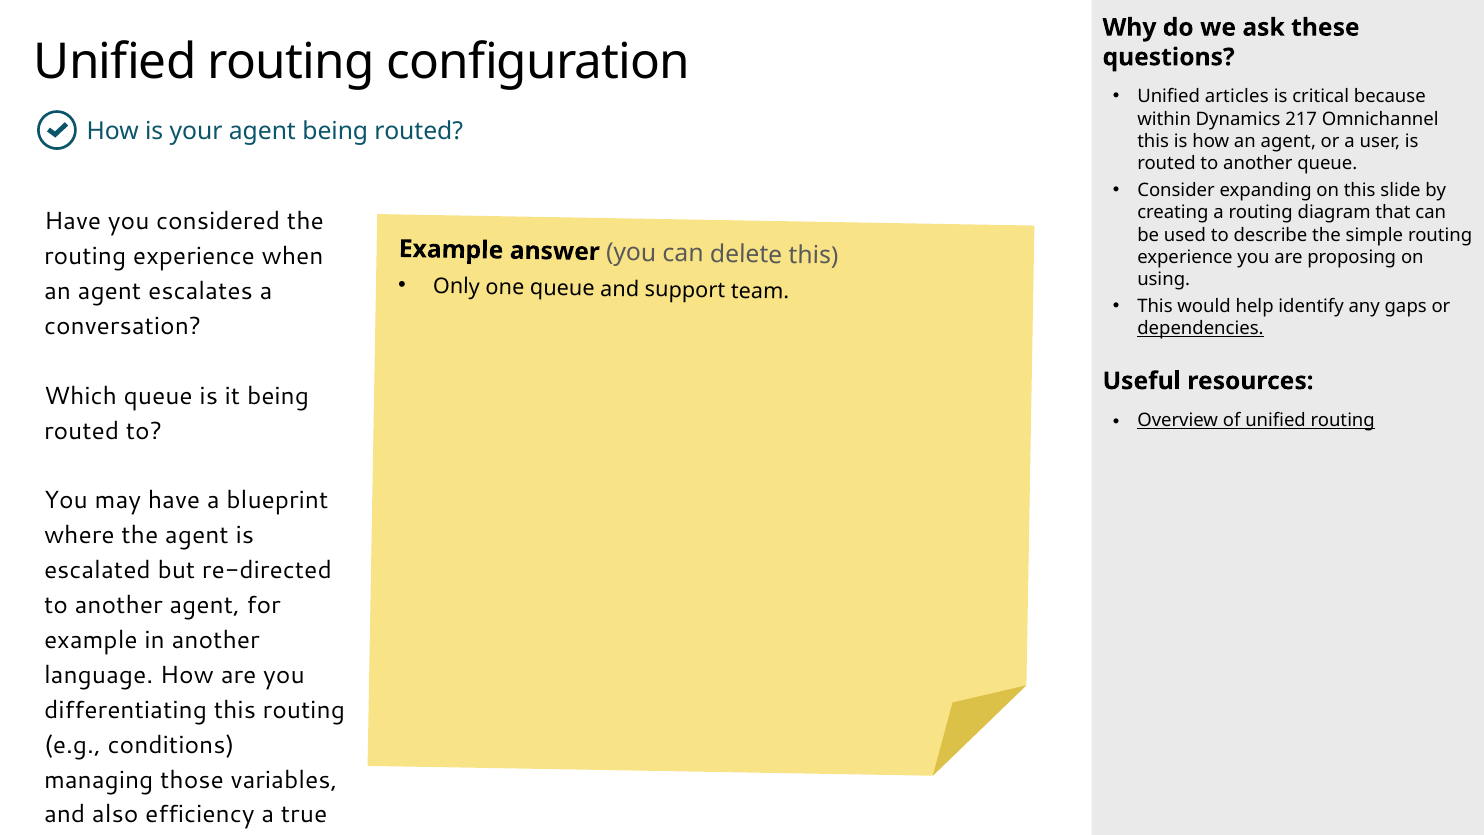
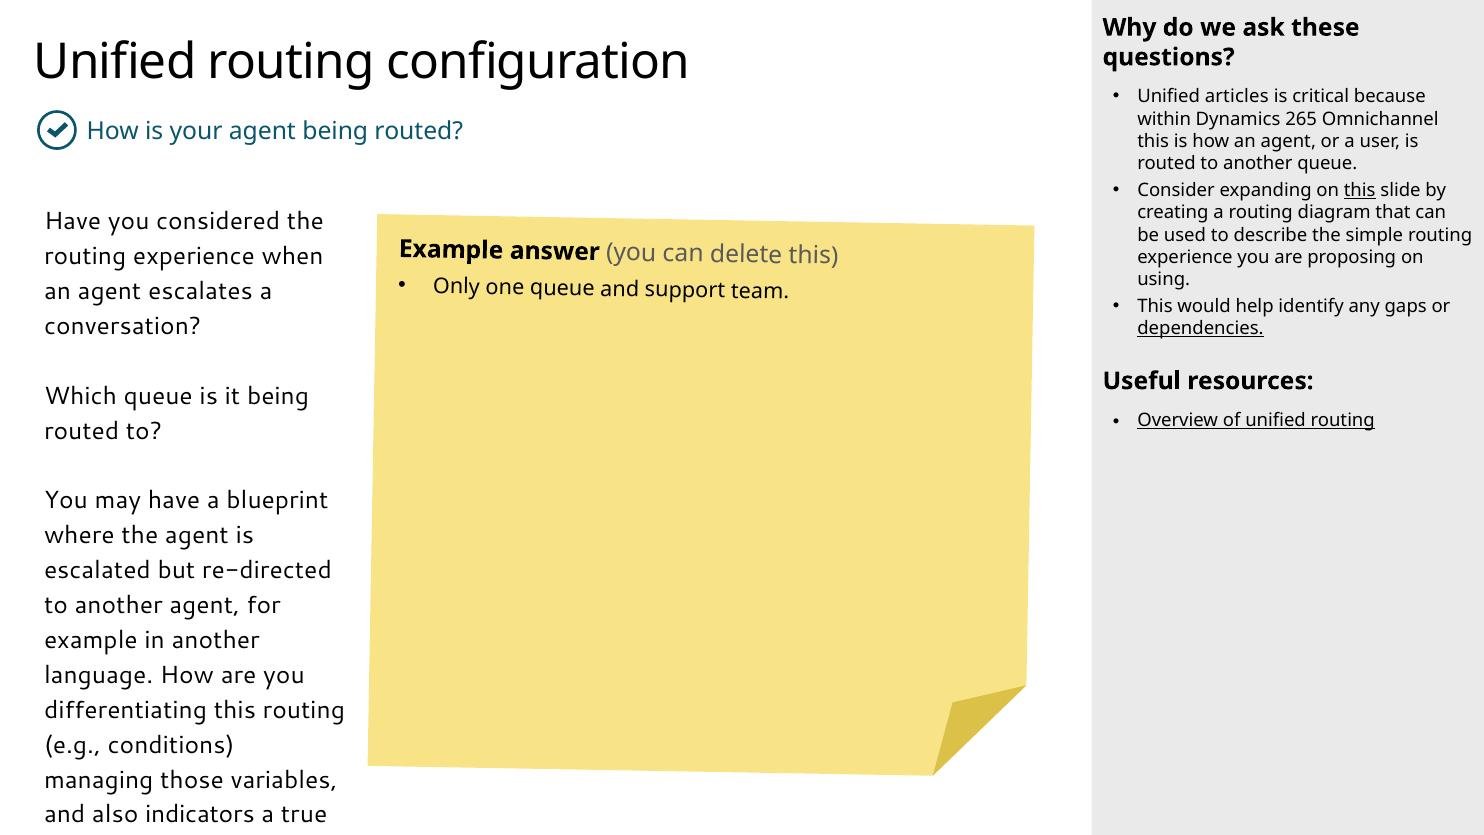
217: 217 -> 265
this at (1360, 190) underline: none -> present
efficiency: efficiency -> indicators
